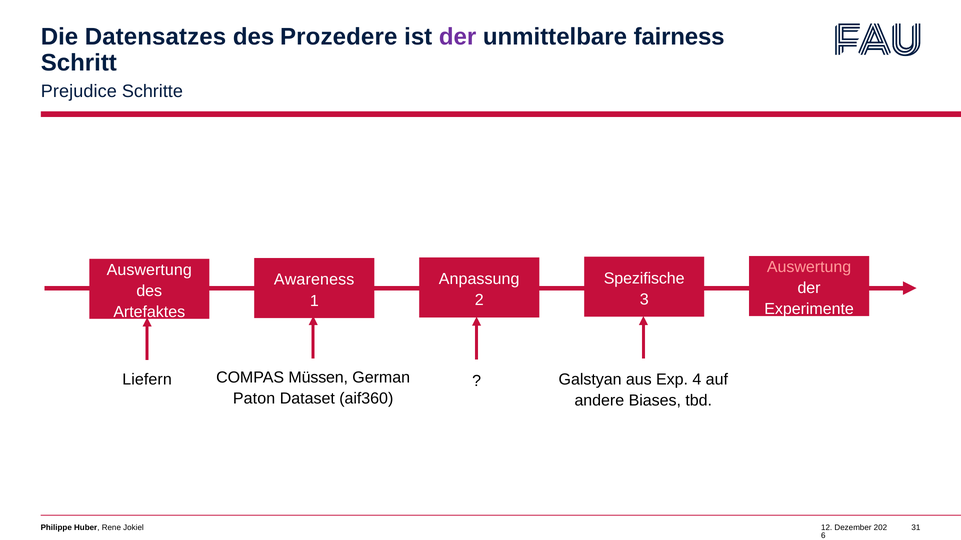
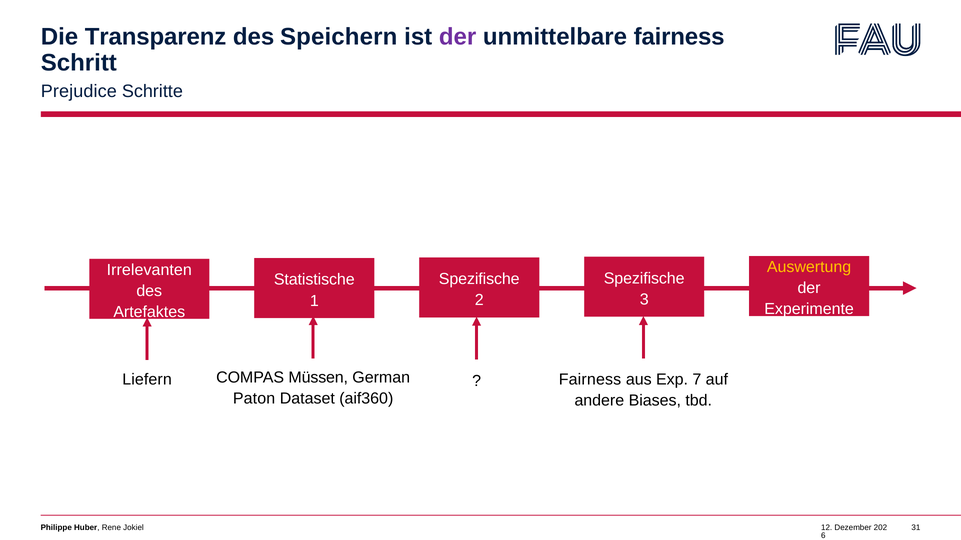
Datensatzes: Datensatzes -> Transparenz
Prozedere: Prozedere -> Speichern
Auswertung at (809, 267) colour: pink -> yellow
Auswertung at (149, 270): Auswertung -> Irrelevanten
Anpassung at (479, 279): Anpassung -> Spezifische
Awareness: Awareness -> Statistische
Galstyan at (590, 380): Galstyan -> Fairness
4: 4 -> 7
